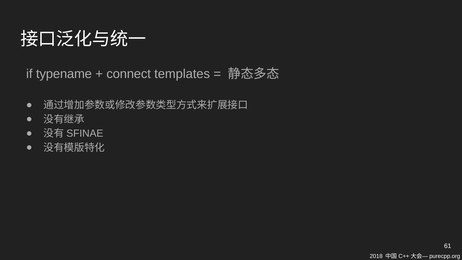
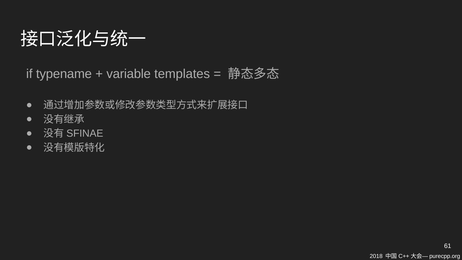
connect: connect -> variable
